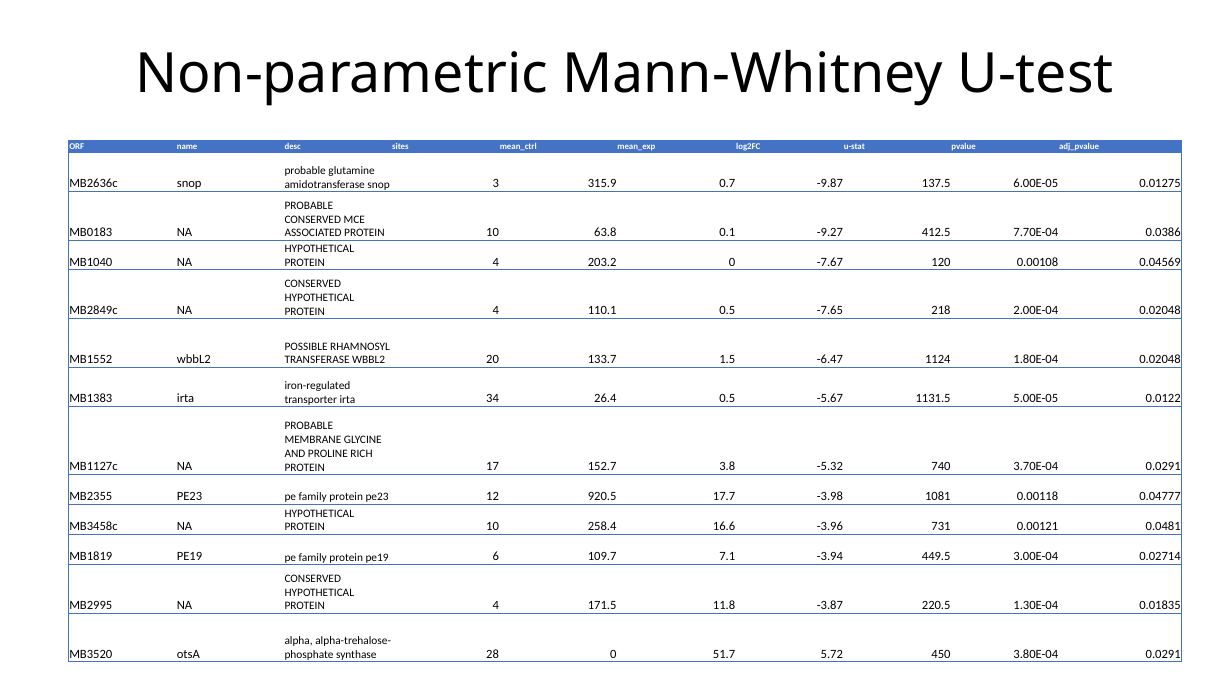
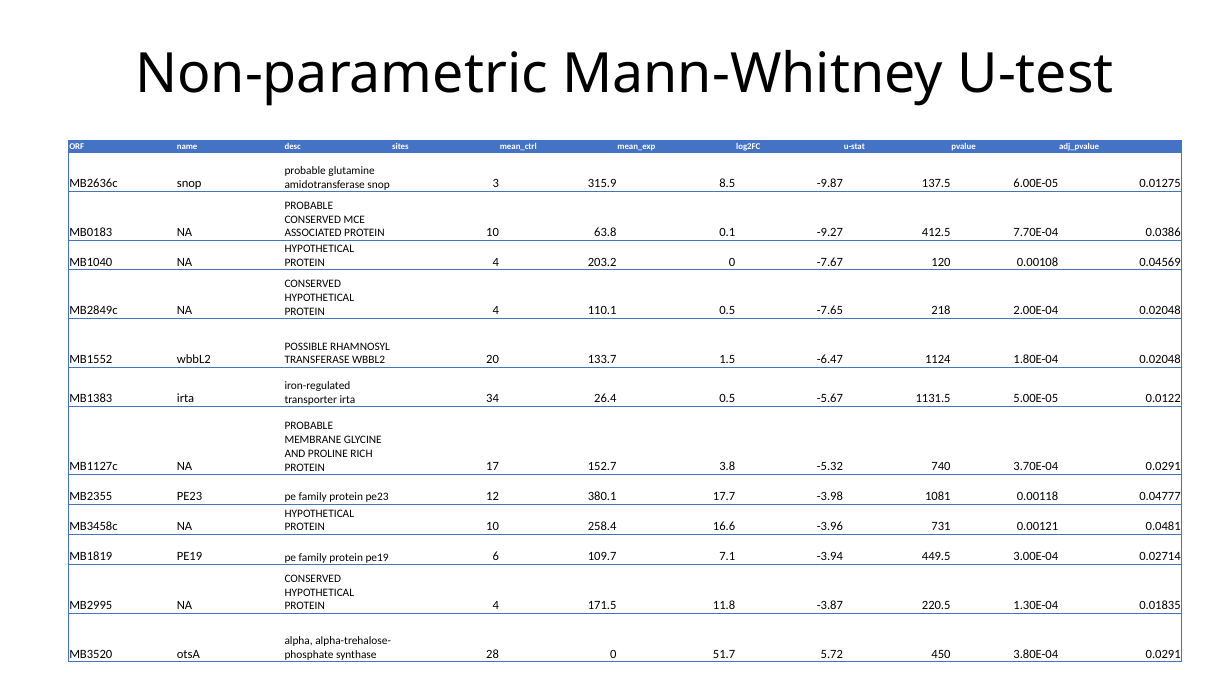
0.7: 0.7 -> 8.5
920.5: 920.5 -> 380.1
